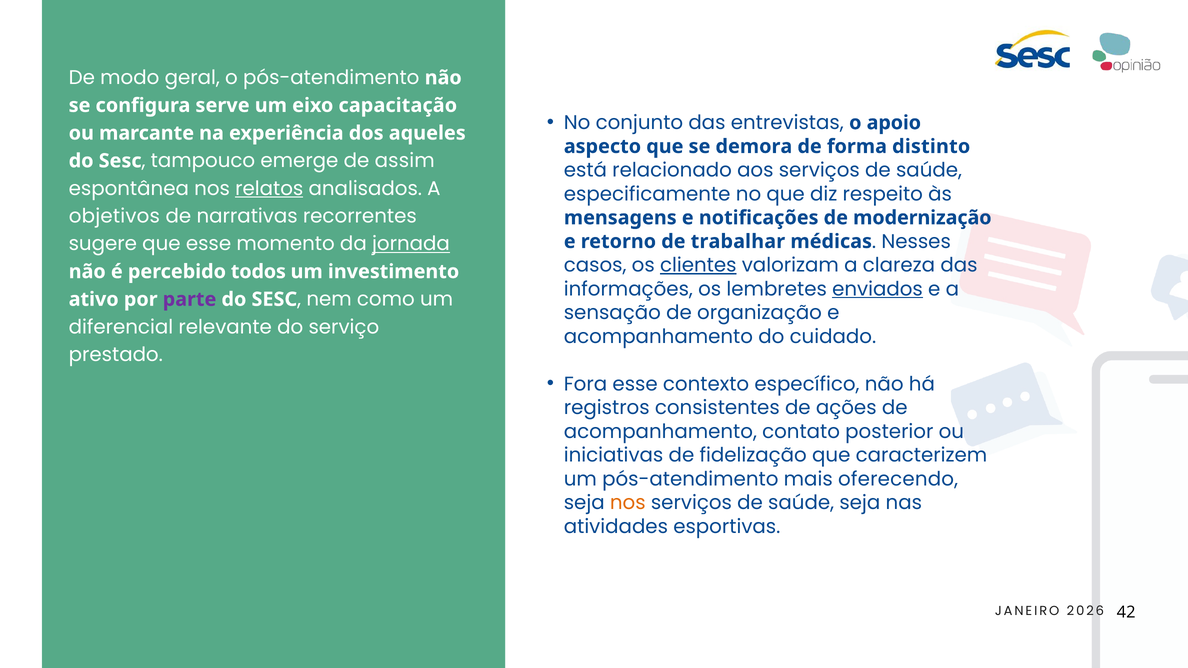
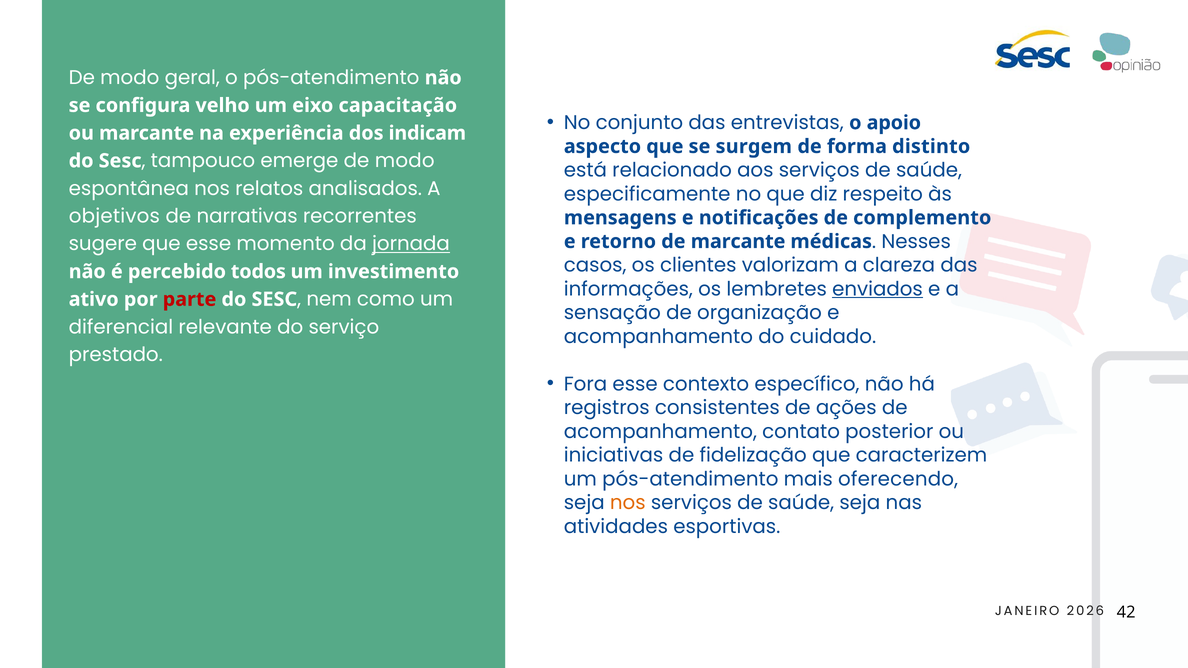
serve: serve -> velho
aqueles: aqueles -> indicam
demora: demora -> surgem
emerge de assim: assim -> modo
relatos underline: present -> none
modernização: modernização -> complemento
de trabalhar: trabalhar -> marcante
clientes underline: present -> none
parte colour: purple -> red
